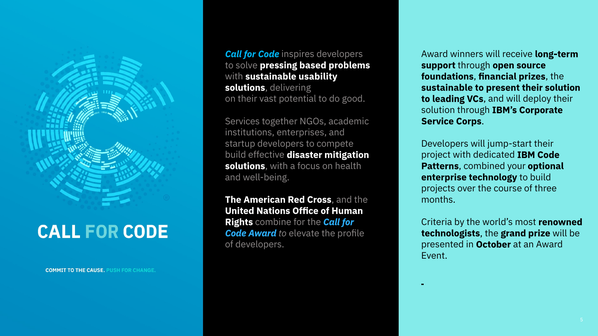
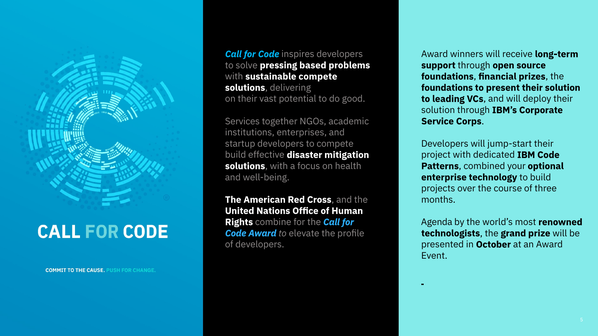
sustainable usability: usability -> compete
sustainable at (447, 88): sustainable -> foundations
Criteria: Criteria -> Agenda
